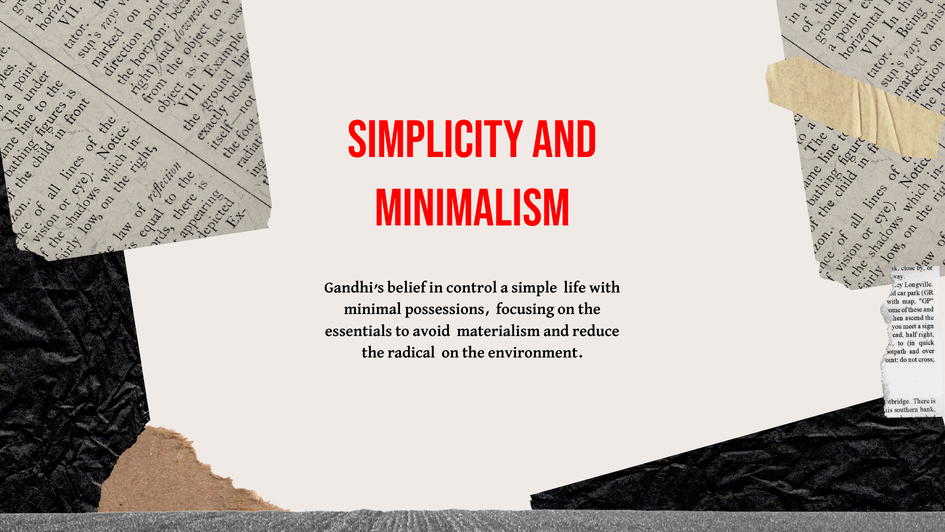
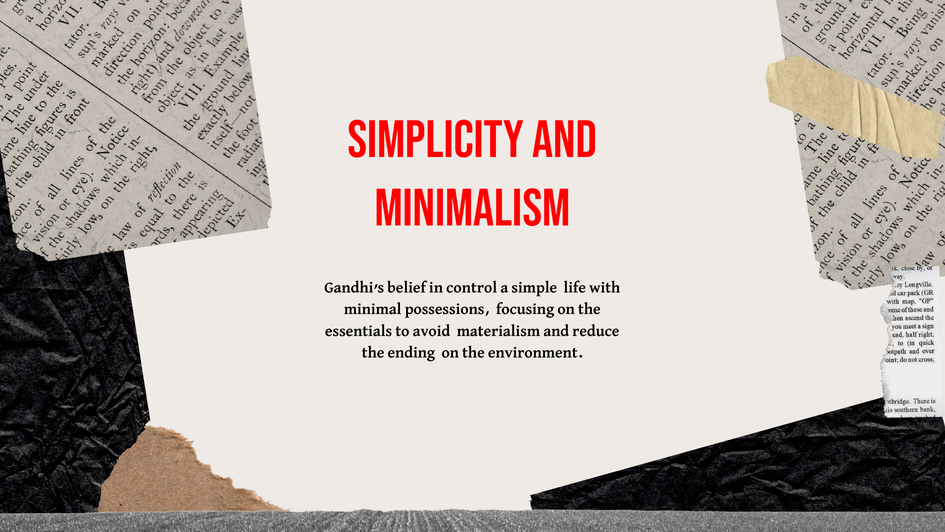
radical: radical -> ending
